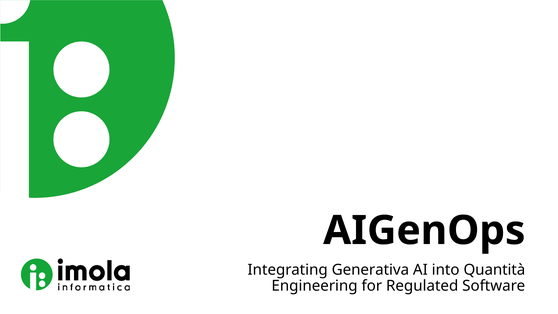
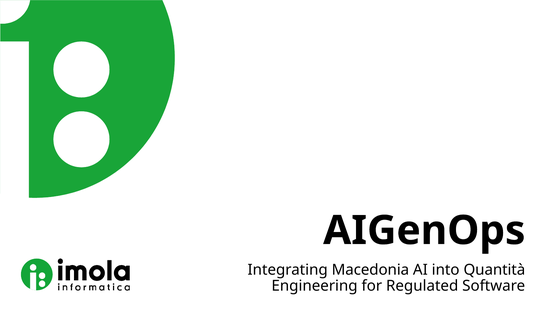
Generativa: Generativa -> Macedonia
